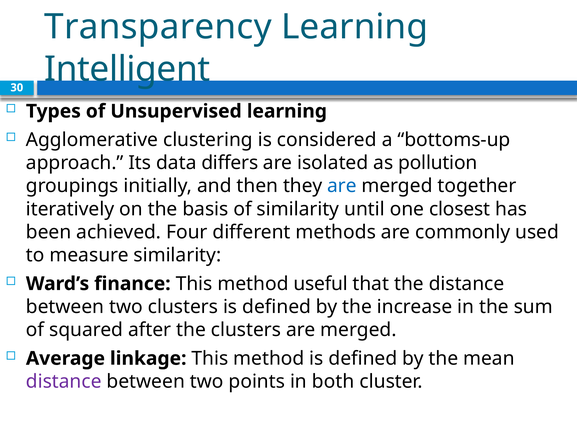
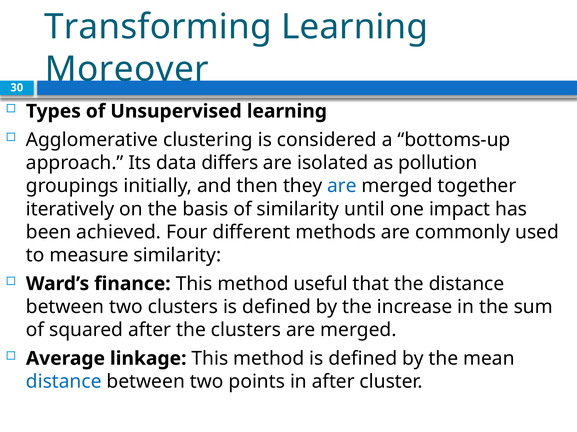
Transparency: Transparency -> Transforming
Intelligent: Intelligent -> Moreover
closest: closest -> impact
distance at (64, 382) colour: purple -> blue
in both: both -> after
